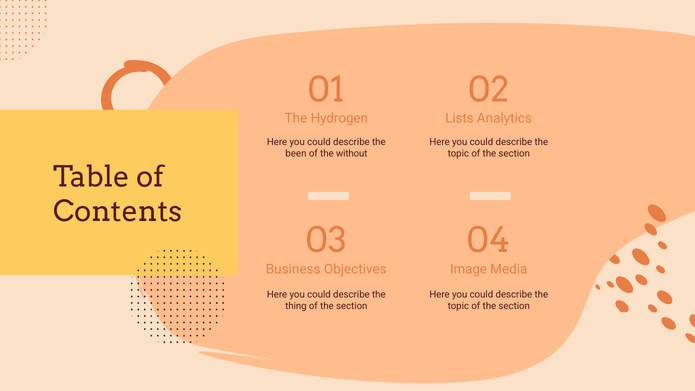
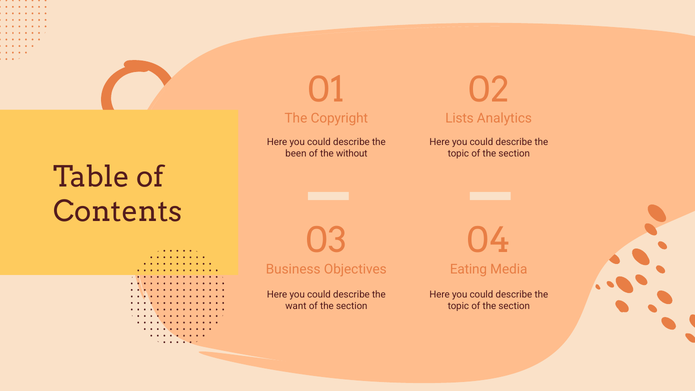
Hydrogen: Hydrogen -> Copyright
Image: Image -> Eating
thing: thing -> want
